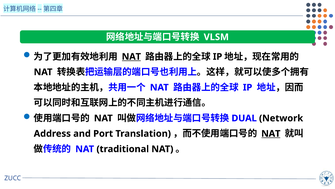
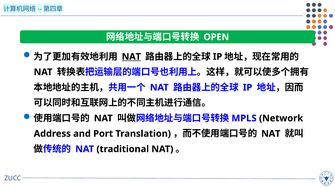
VLSM: VLSM -> OPEN
DUAL: DUAL -> MPLS
NAT at (271, 133) underline: present -> none
